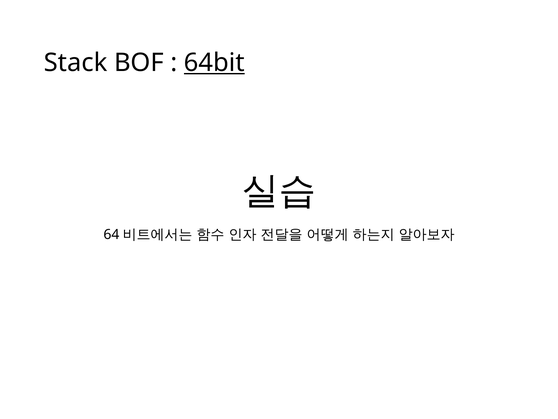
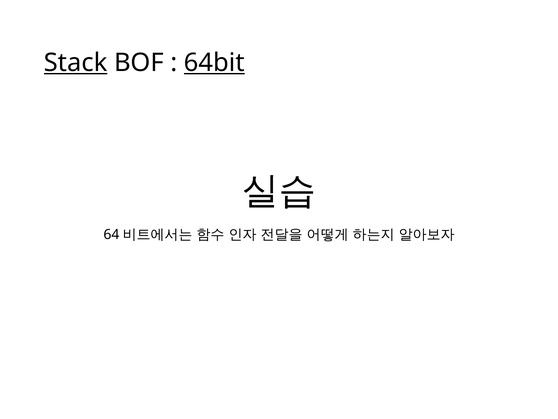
Stack underline: none -> present
